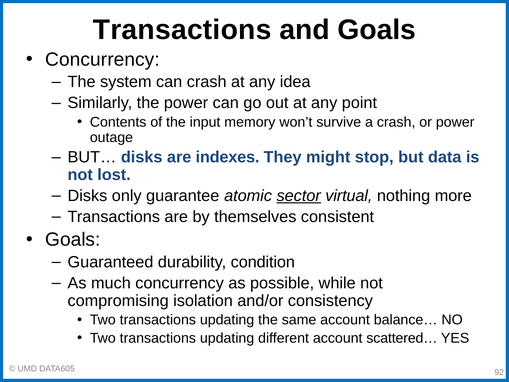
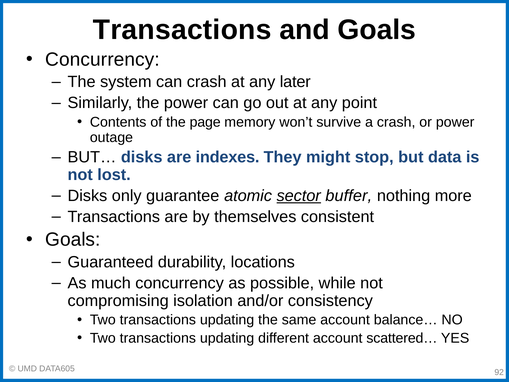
idea: idea -> later
input: input -> page
virtual: virtual -> buffer
condition: condition -> locations
